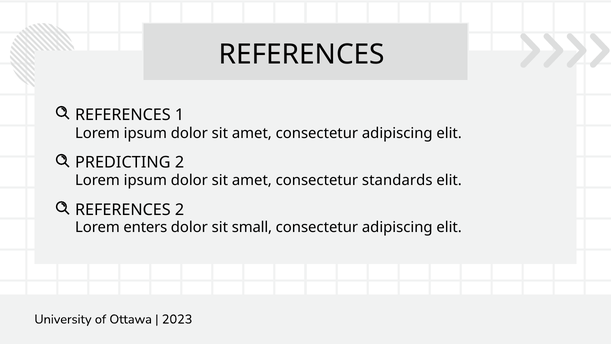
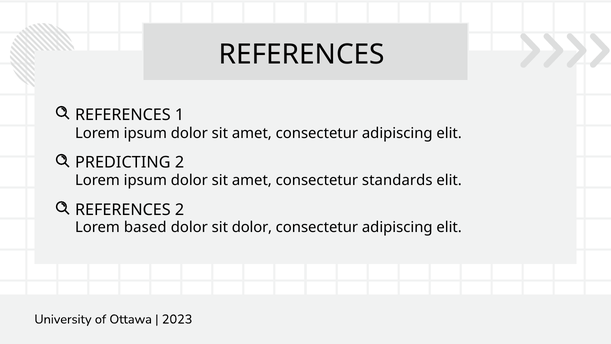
enters: enters -> based
sit small: small -> dolor
